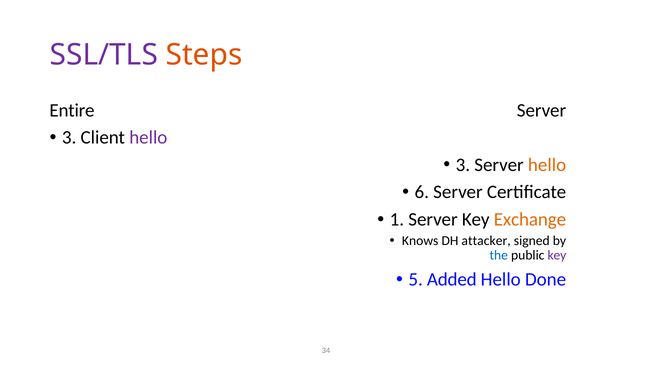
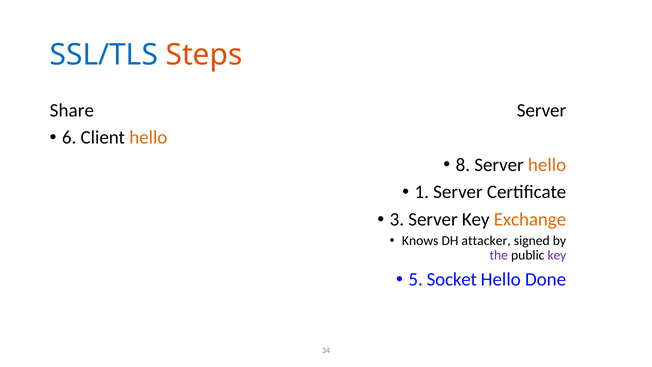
SSL/TLS colour: purple -> blue
Entire: Entire -> Share
3 at (69, 138): 3 -> 6
hello at (148, 138) colour: purple -> orange
3 at (463, 165): 3 -> 8
6: 6 -> 1
1: 1 -> 3
the colour: blue -> purple
Added: Added -> Socket
